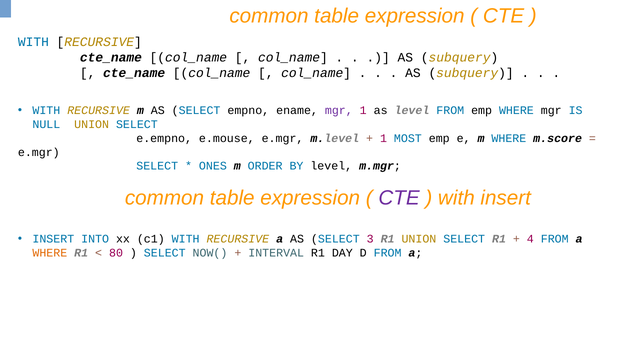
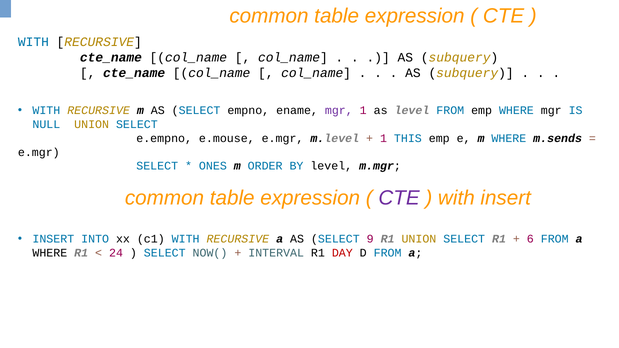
MOST: MOST -> THIS
m.score: m.score -> m.sends
3: 3 -> 9
4: 4 -> 6
WHERE at (50, 253) colour: orange -> black
80: 80 -> 24
DAY colour: black -> red
